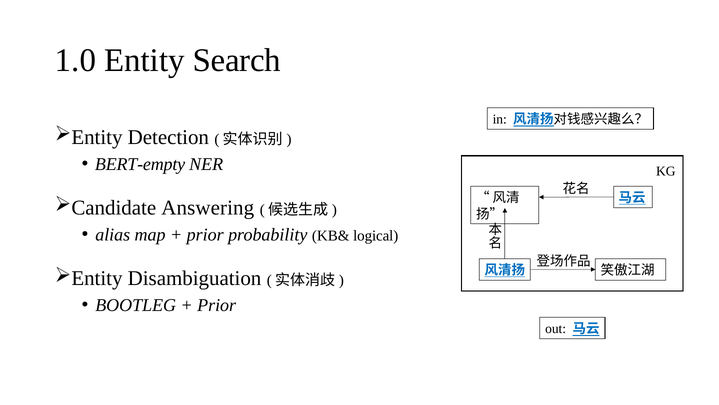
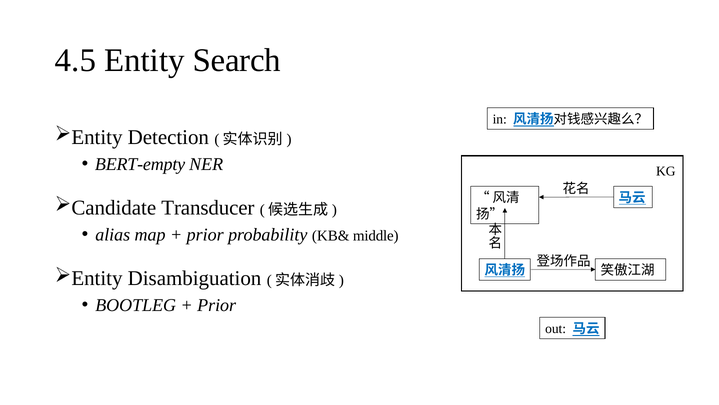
1.0: 1.0 -> 4.5
Answering: Answering -> Transducer
logical: logical -> middle
